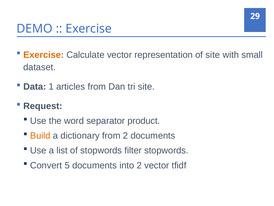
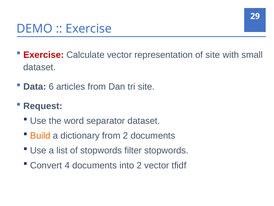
Exercise at (44, 55) colour: orange -> red
1: 1 -> 6
separator product: product -> dataset
5: 5 -> 4
